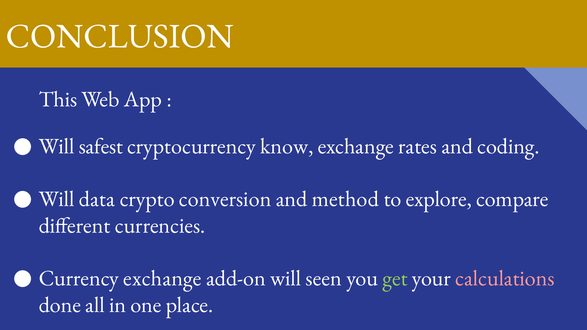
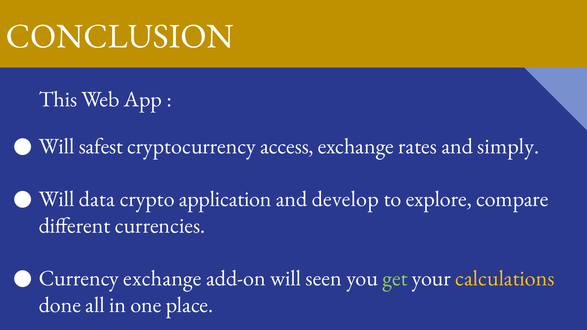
know: know -> access
coding: coding -> simply
conversion: conversion -> application
method: method -> develop
calculations colour: pink -> yellow
